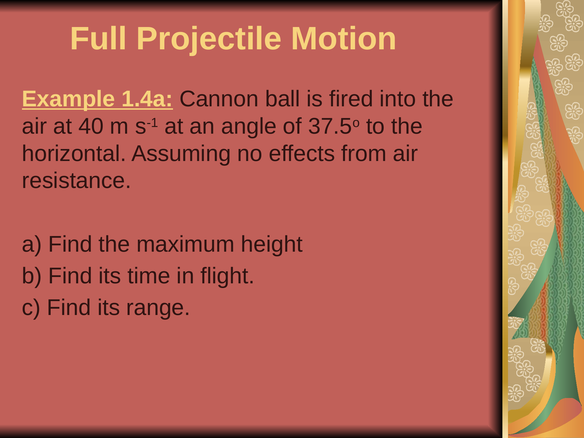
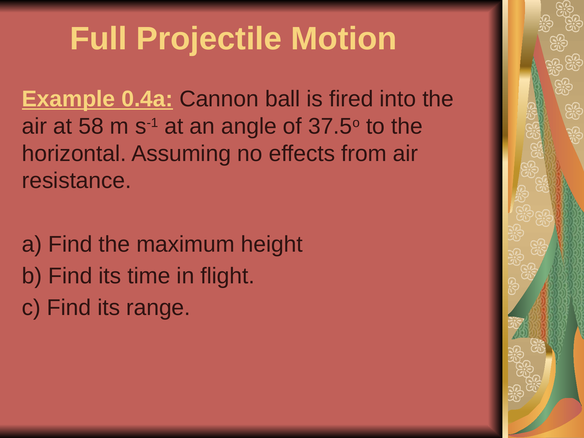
1.4a: 1.4a -> 0.4a
40: 40 -> 58
